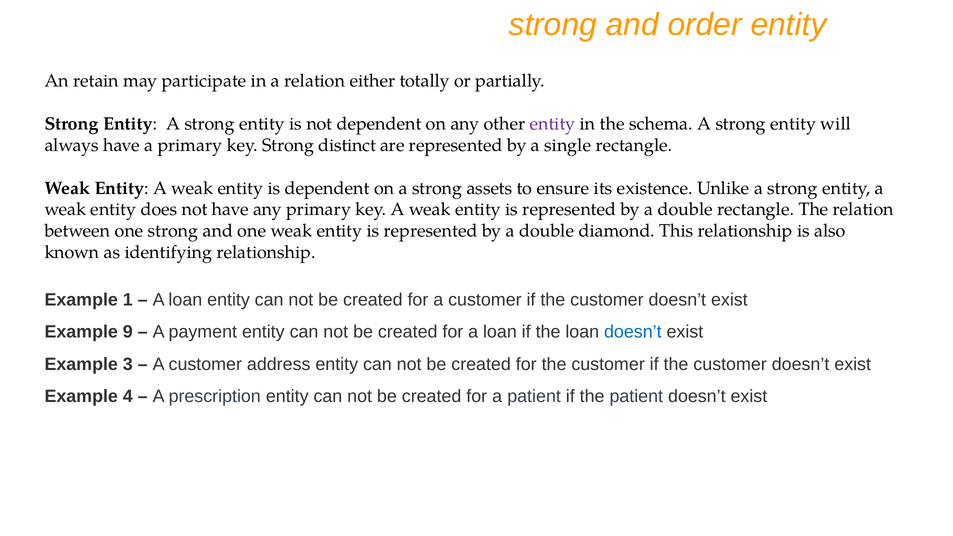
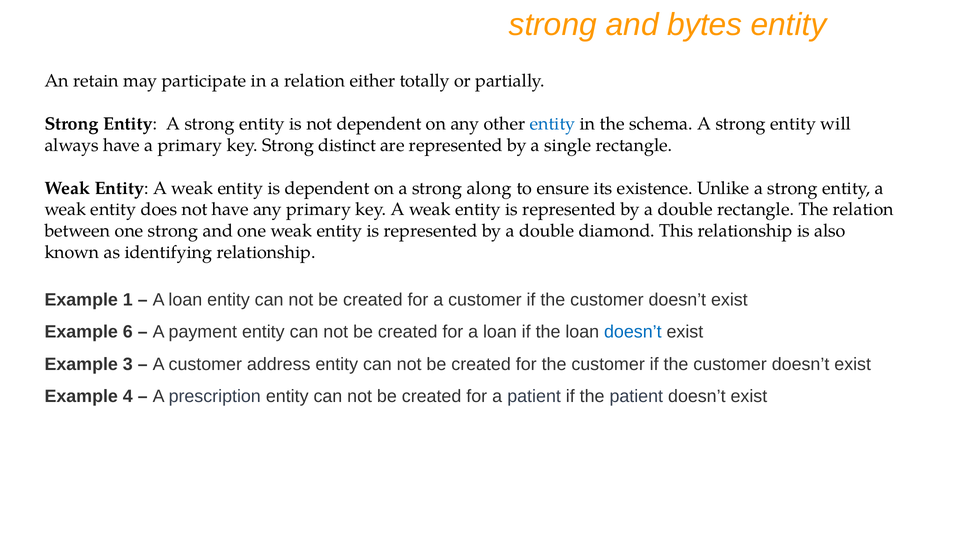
order: order -> bytes
entity at (552, 124) colour: purple -> blue
assets: assets -> along
9: 9 -> 6
